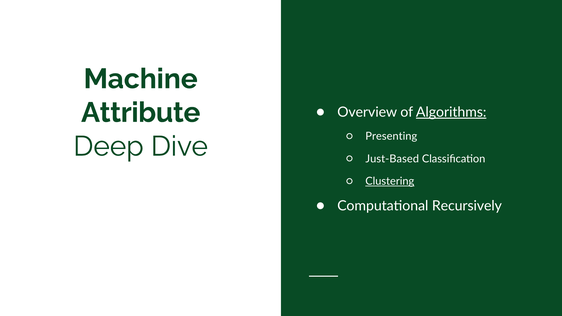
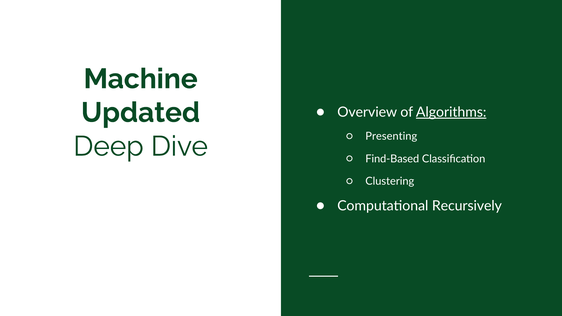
Attribute: Attribute -> Updated
Just-Based: Just-Based -> Find-Based
Clustering underline: present -> none
